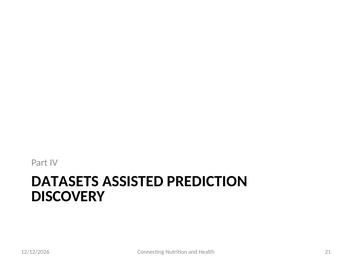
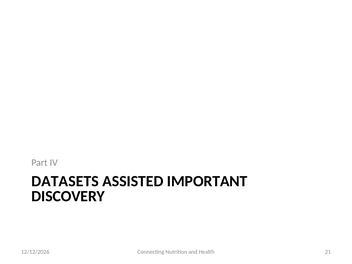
PREDICTION: PREDICTION -> IMPORTANT
